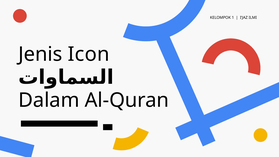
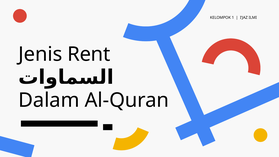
Icon: Icon -> Rent
